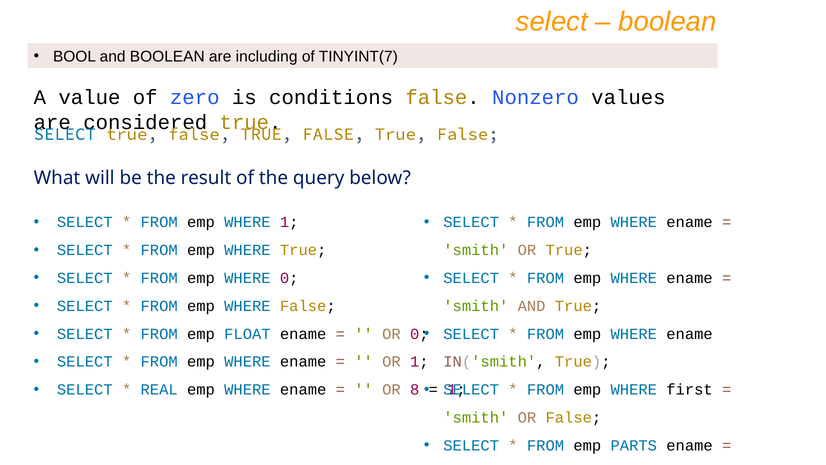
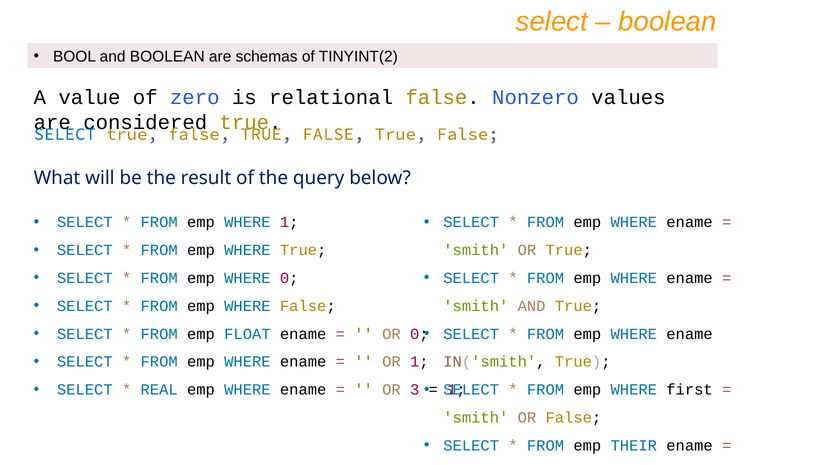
including: including -> schemas
TINYINT(7: TINYINT(7 -> TINYINT(2
conditions: conditions -> relational
8: 8 -> 3
PARTS: PARTS -> THEIR
